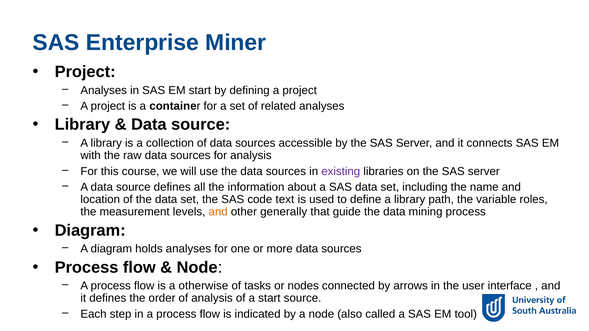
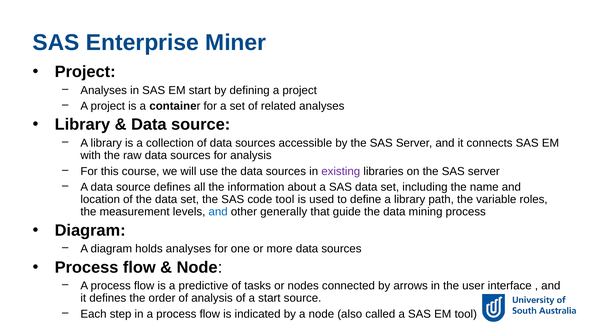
code text: text -> tool
and at (218, 212) colour: orange -> blue
otherwise: otherwise -> predictive
